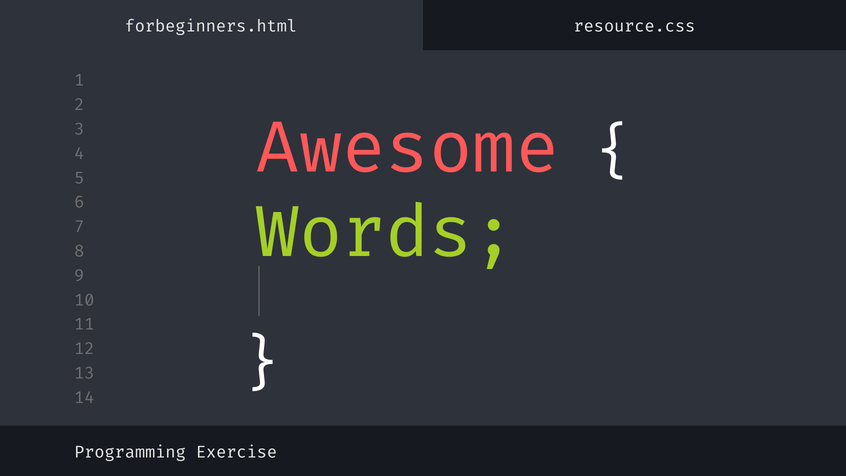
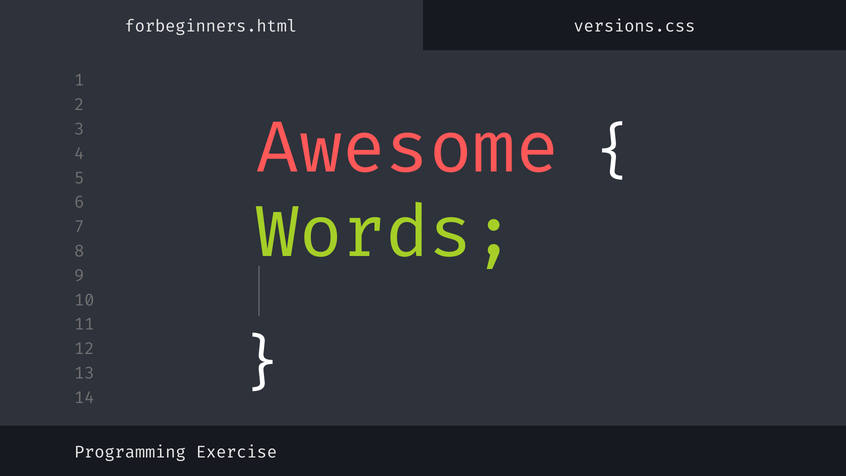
resource.css: resource.css -> versions.css
